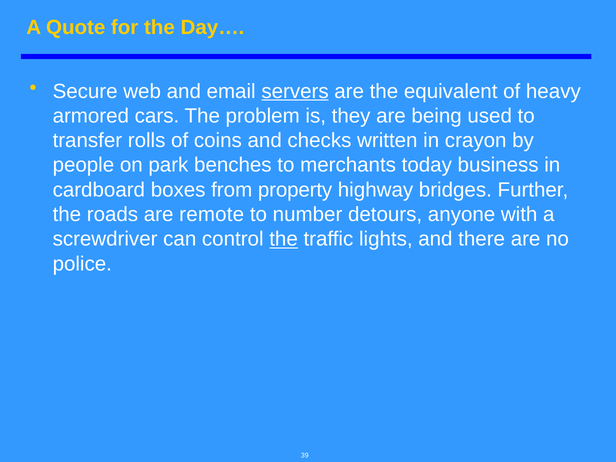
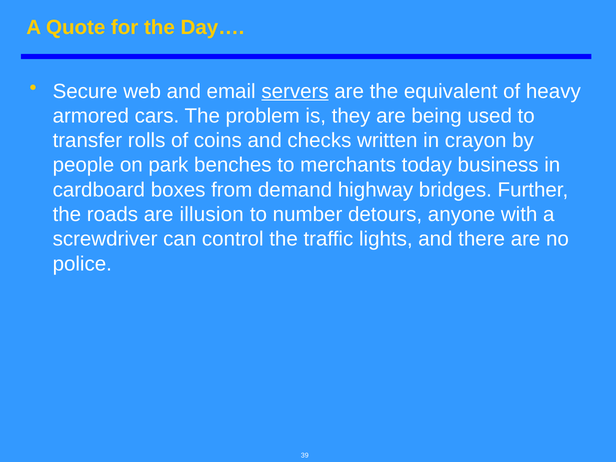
property: property -> demand
remote: remote -> illusion
the at (284, 239) underline: present -> none
